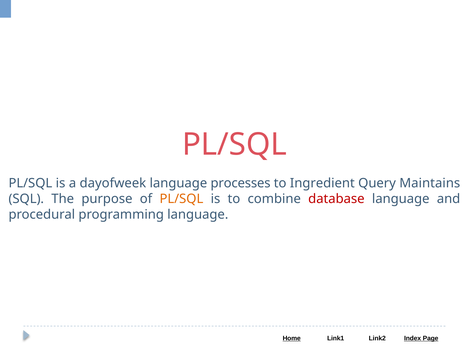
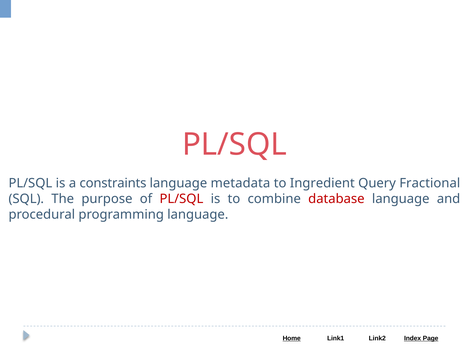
dayofweek: dayofweek -> constraints
processes: processes -> metadata
Maintains: Maintains -> Fractional
PL/SQL at (181, 199) colour: orange -> red
